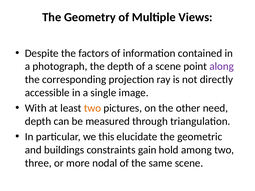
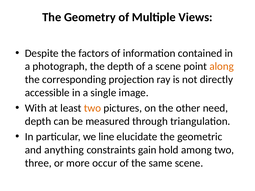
along colour: purple -> orange
this: this -> line
buildings: buildings -> anything
nodal: nodal -> occur
